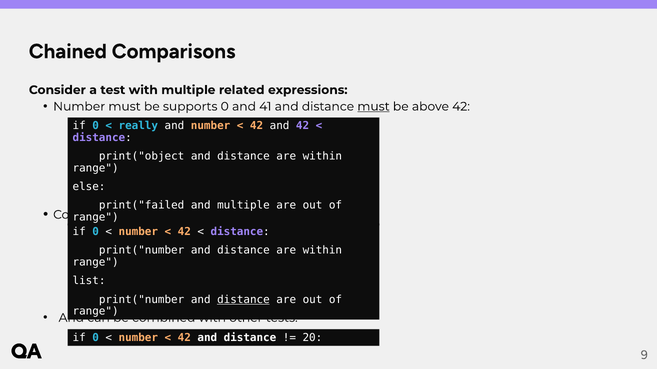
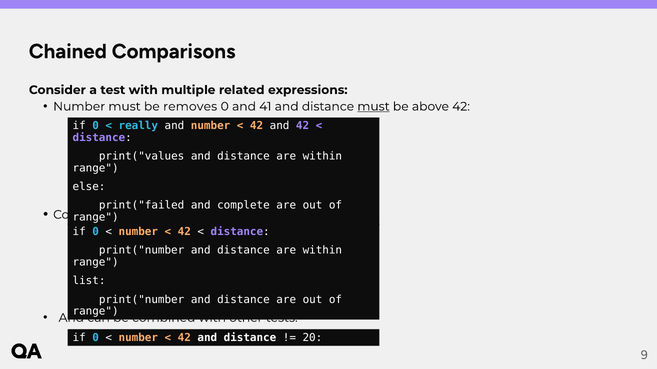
supports: supports -> removes
print("object: print("object -> print("values
and multiple: multiple -> complete
distance at (243, 300) underline: present -> none
